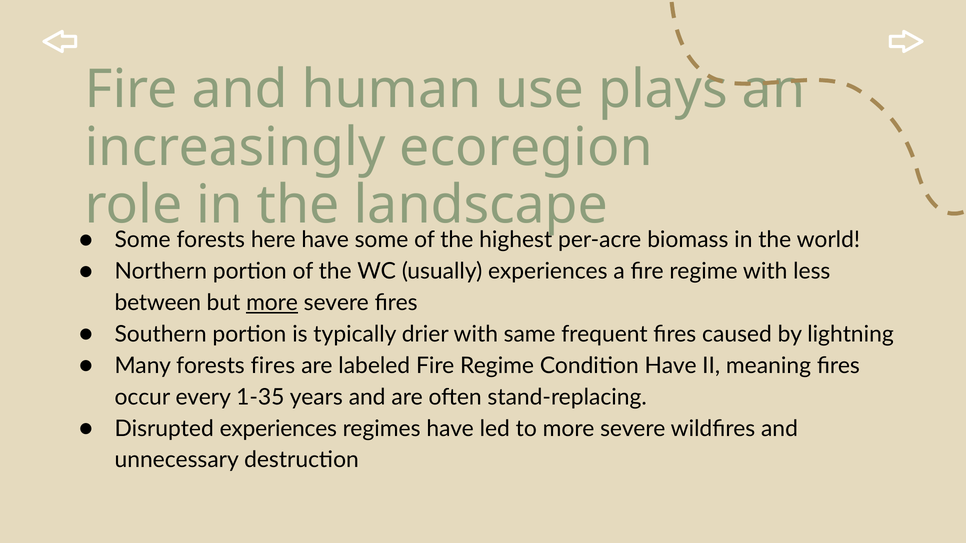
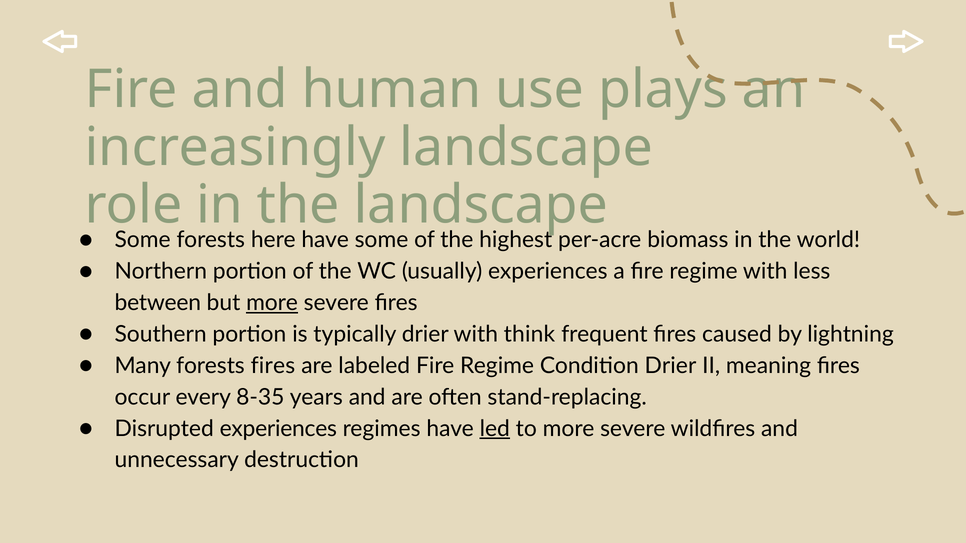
increasingly ecoregion: ecoregion -> landscape
same: same -> think
Condition Have: Have -> Drier
1-35: 1-35 -> 8-35
led underline: none -> present
